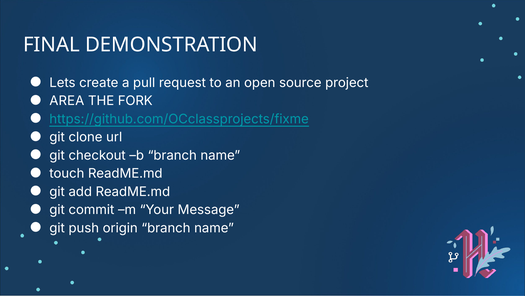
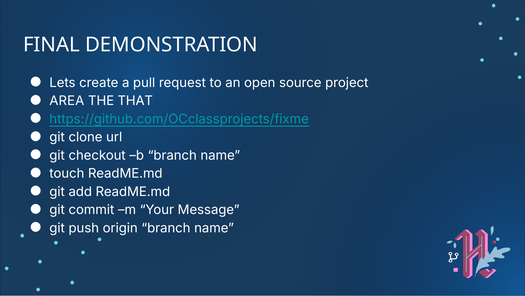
FORK: FORK -> THAT
